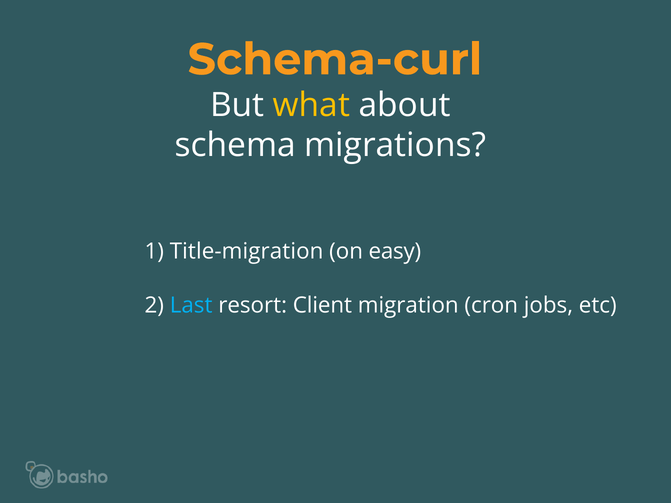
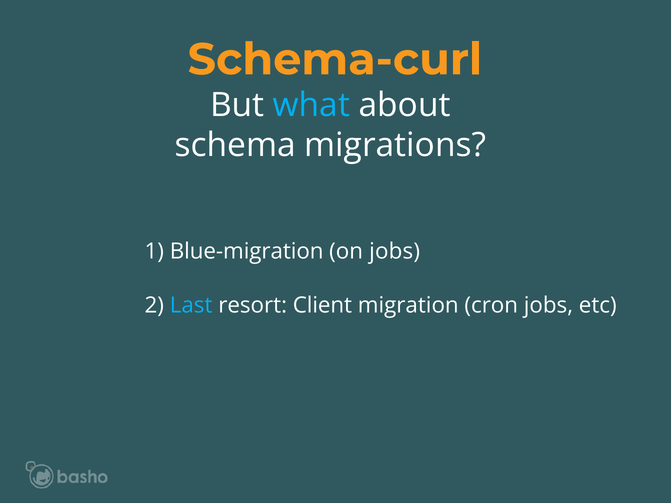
what colour: yellow -> light blue
Title-migration: Title-migration -> Blue-migration
on easy: easy -> jobs
